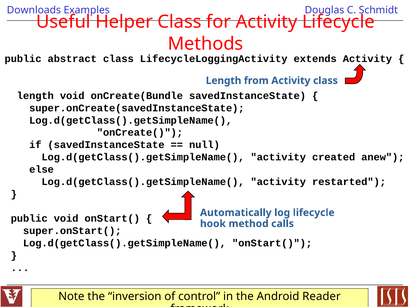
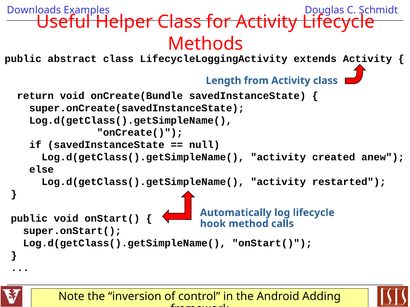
length at (35, 96): length -> return
Reader: Reader -> Adding
